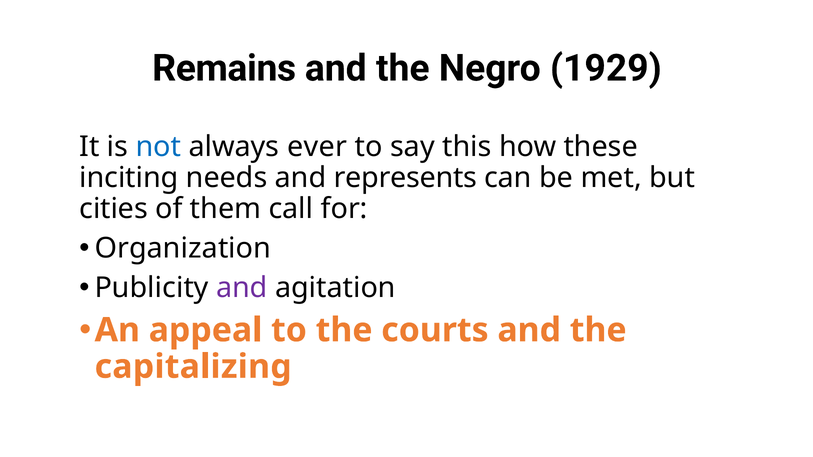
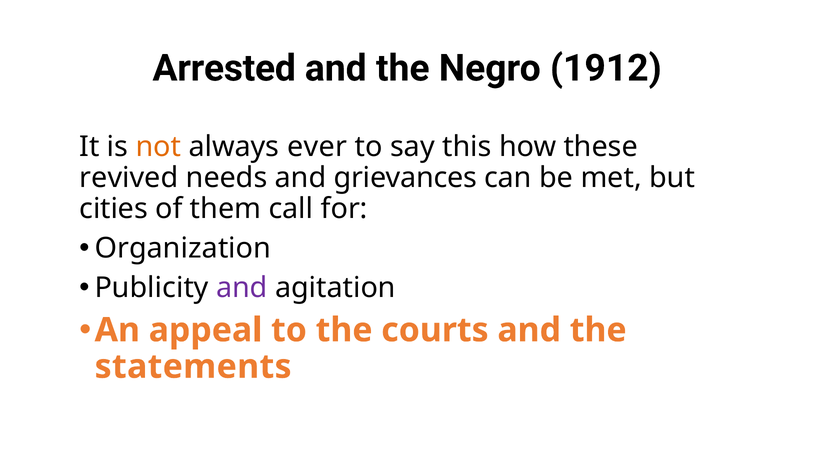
Remains: Remains -> Arrested
1929: 1929 -> 1912
not colour: blue -> orange
inciting: inciting -> revived
represents: represents -> grievances
capitalizing: capitalizing -> statements
